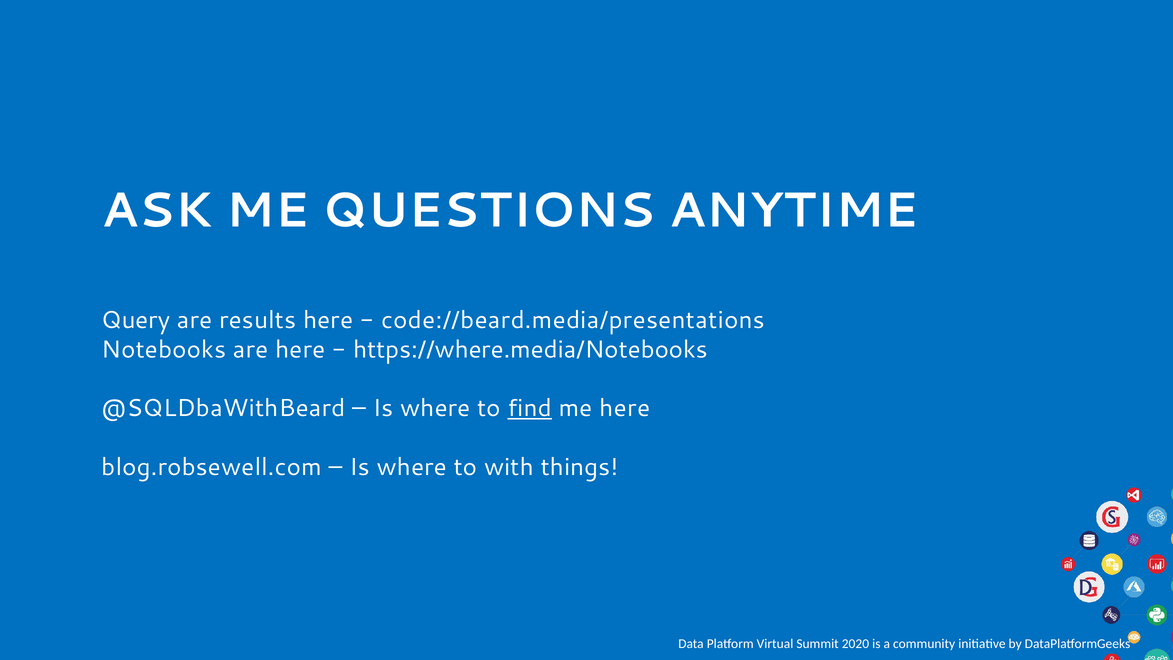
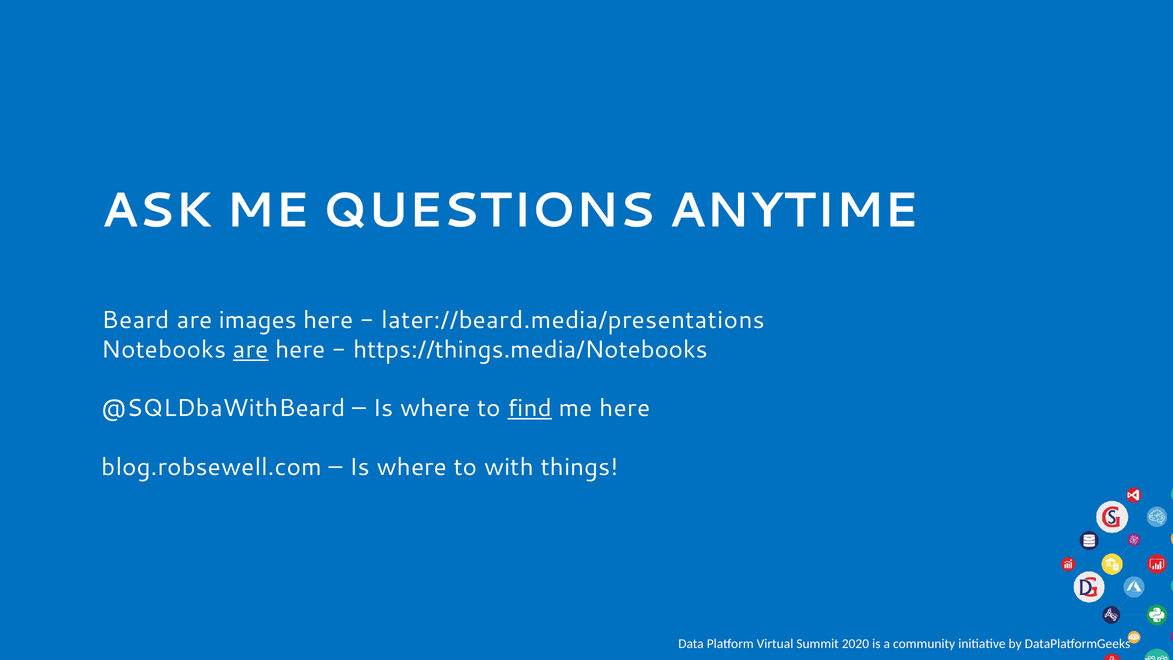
Query: Query -> Beard
results: results -> images
code://beard.media/presentations: code://beard.media/presentations -> later://beard.media/presentations
are at (251, 350) underline: none -> present
https://where.media/Notebooks: https://where.media/Notebooks -> https://things.media/Notebooks
